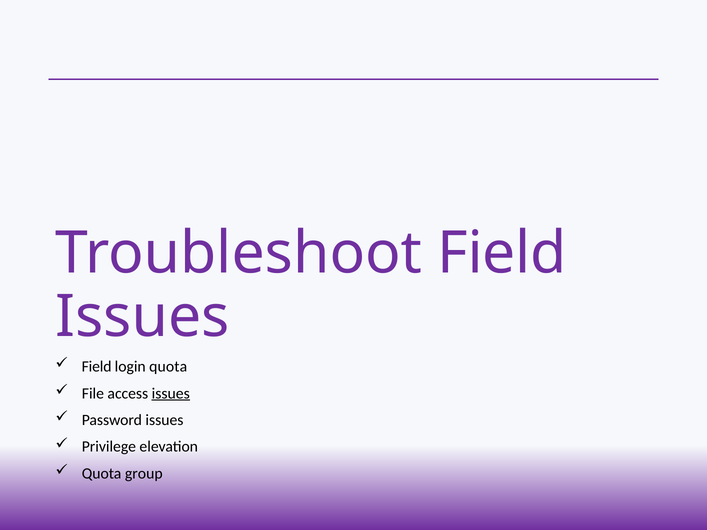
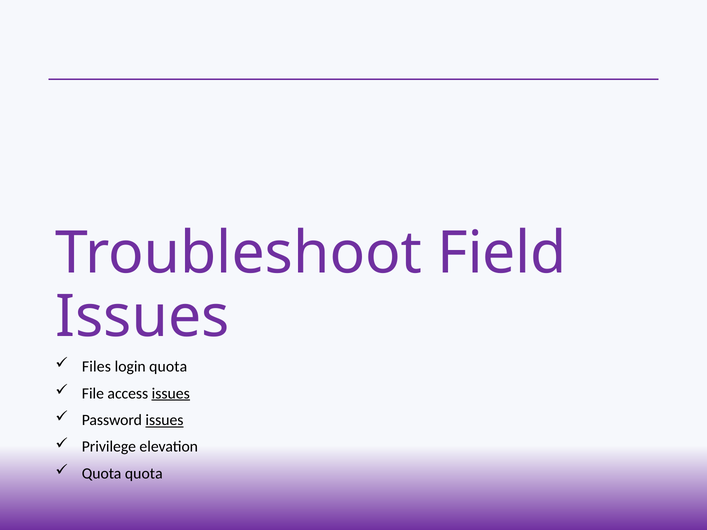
Field at (97, 367): Field -> Files
issues at (164, 420) underline: none -> present
Quota group: group -> quota
